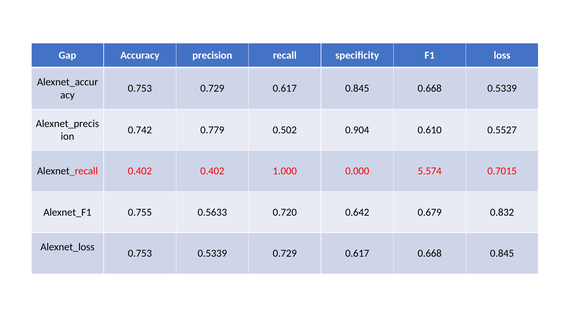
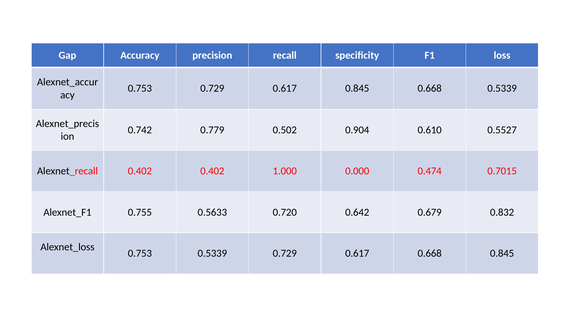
5.574: 5.574 -> 0.474
